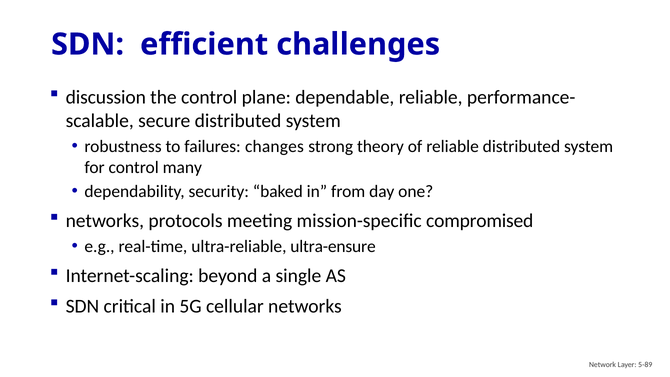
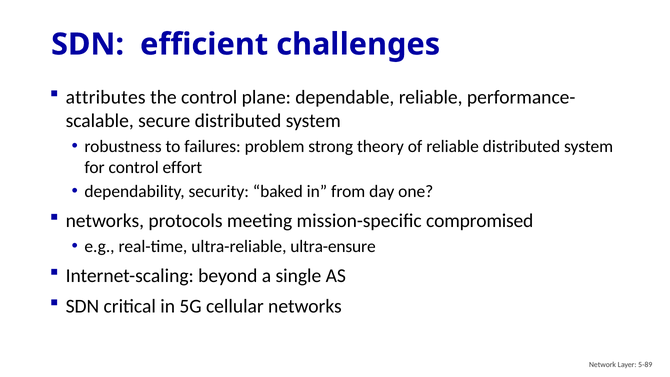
discussion: discussion -> attributes
changes: changes -> problem
many: many -> effort
